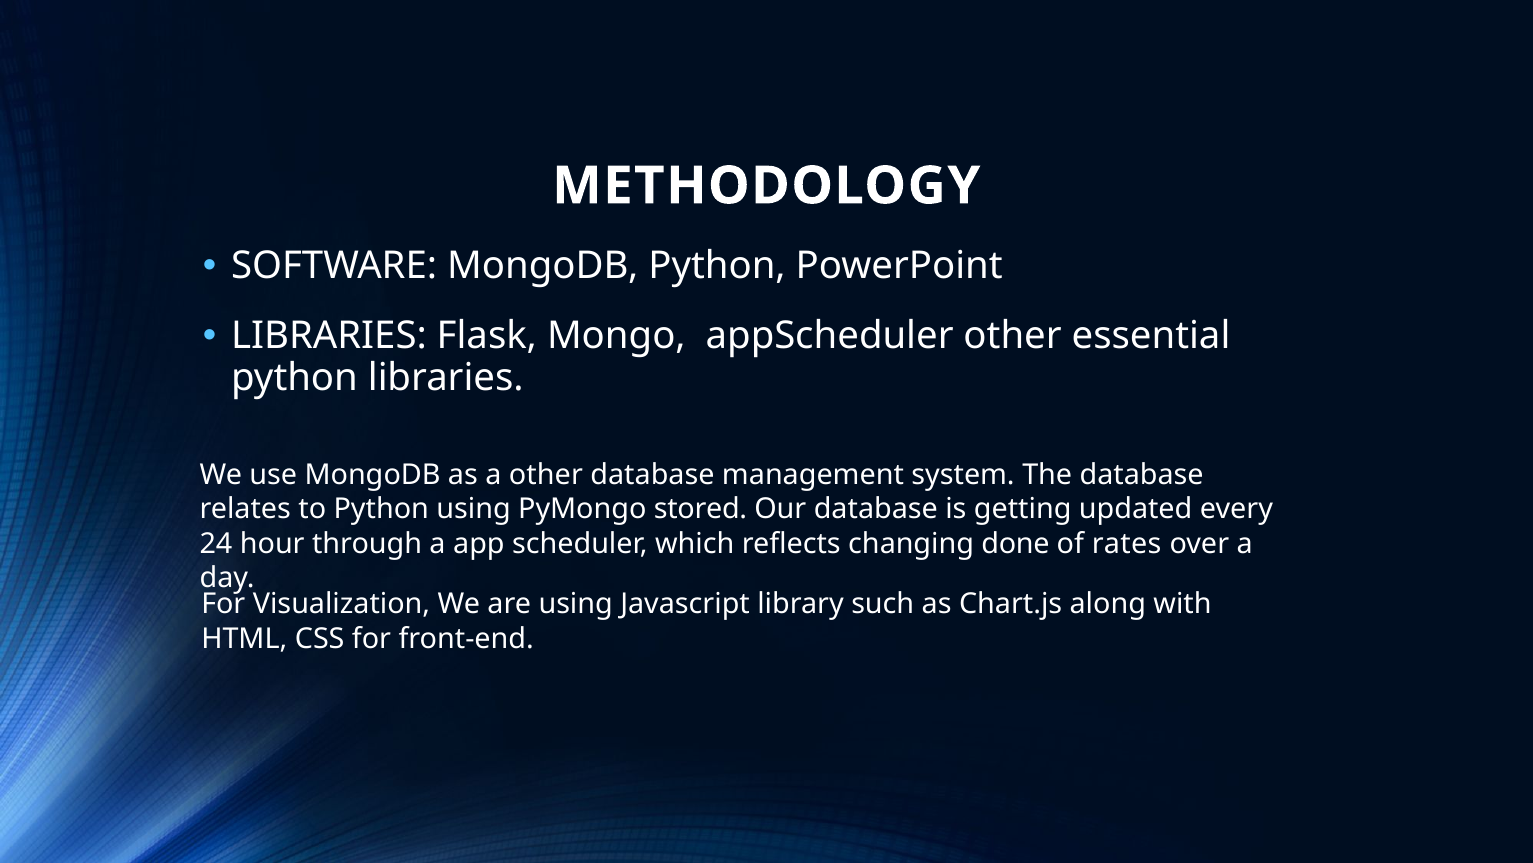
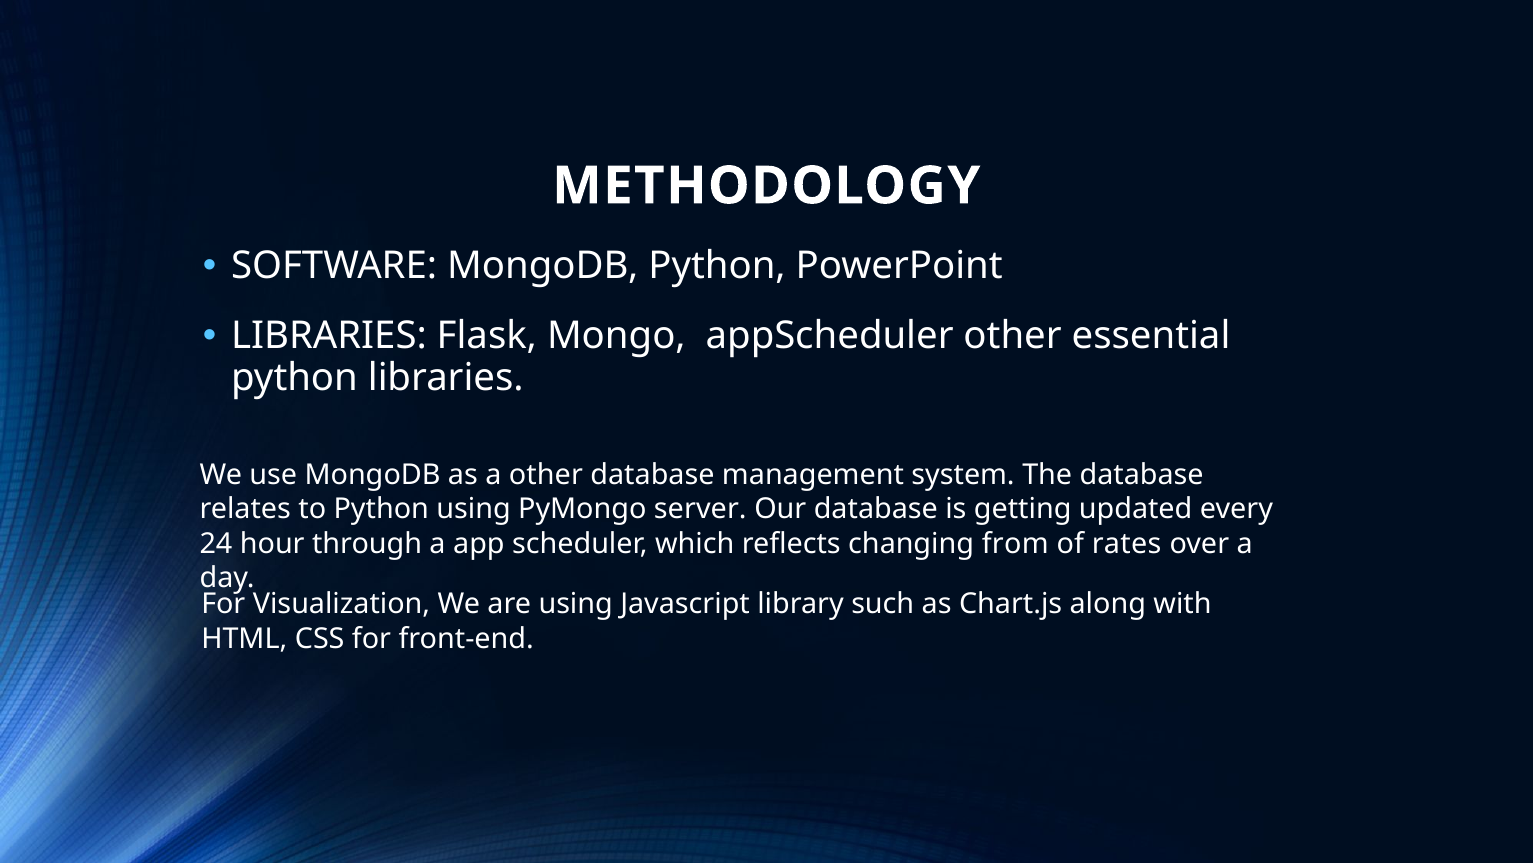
stored: stored -> server
done: done -> from
